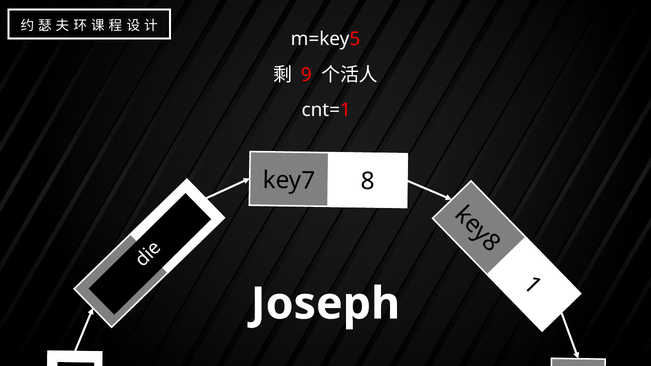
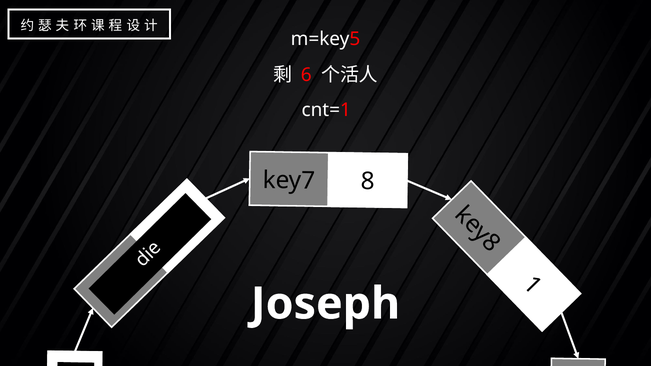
9 at (306, 75): 9 -> 6
